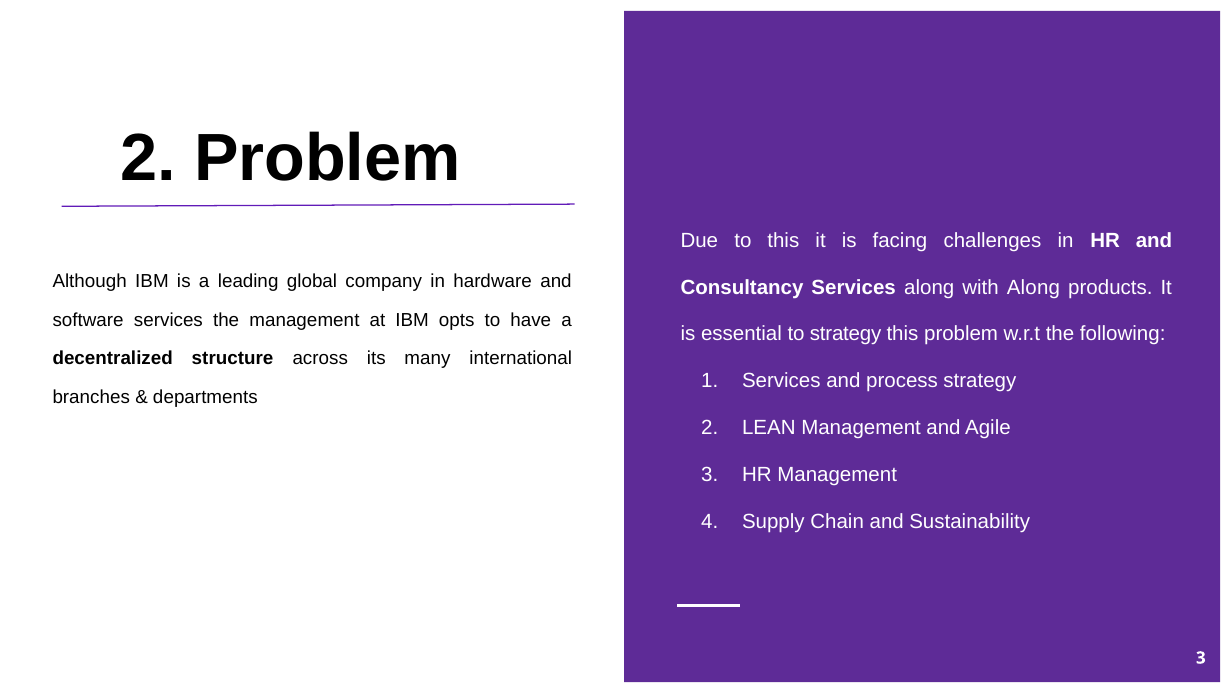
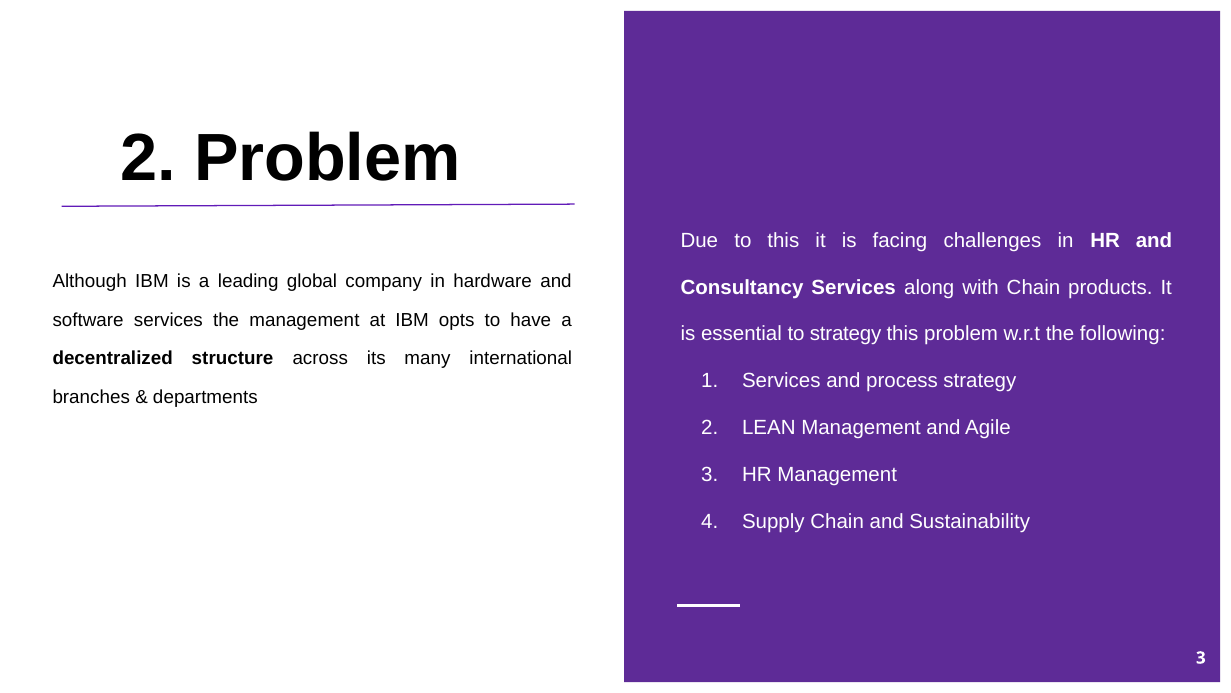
with Along: Along -> Chain
